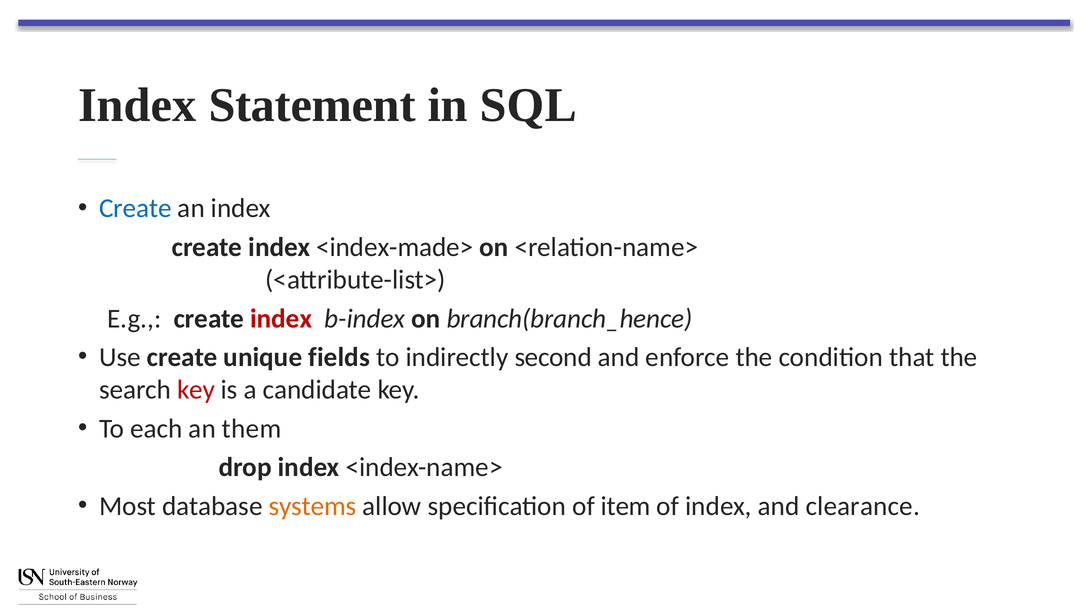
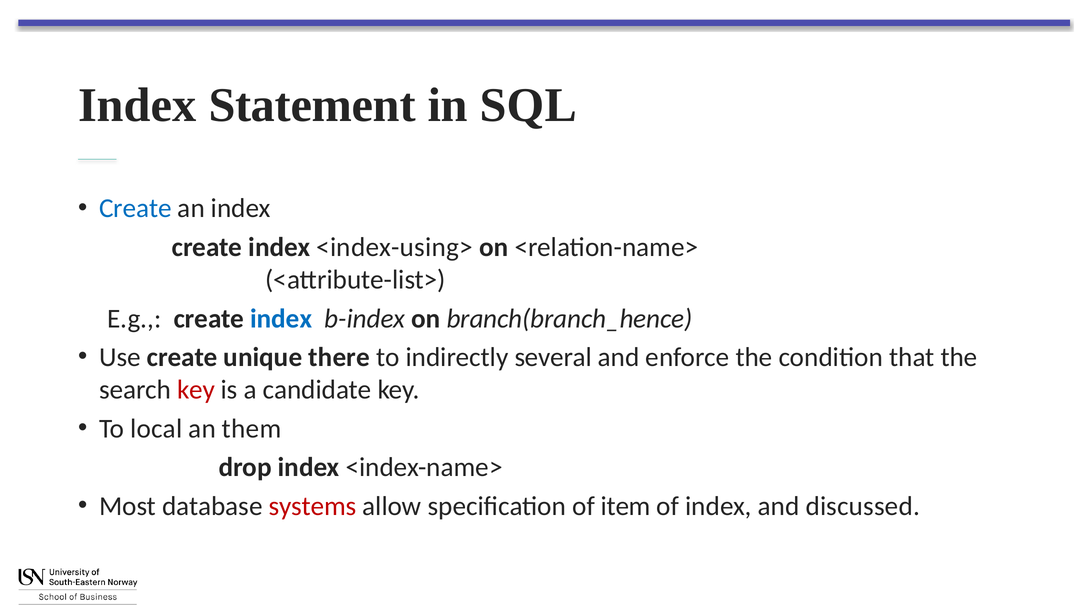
<index-made>: <index-made> -> <index-using>
index at (281, 318) colour: red -> blue
fields: fields -> there
second: second -> several
each: each -> local
systems colour: orange -> red
clearance: clearance -> discussed
